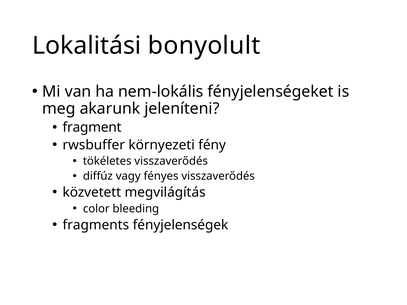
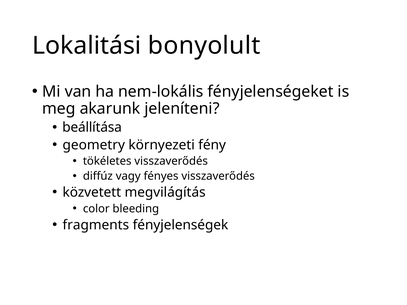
fragment: fragment -> beállítása
rwsbuffer: rwsbuffer -> geometry
